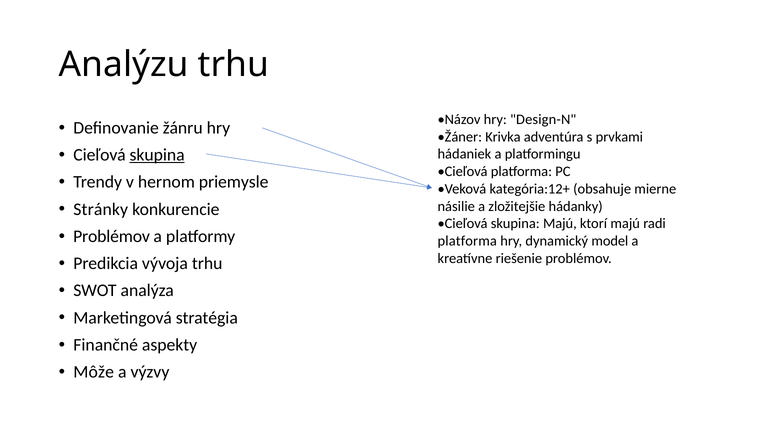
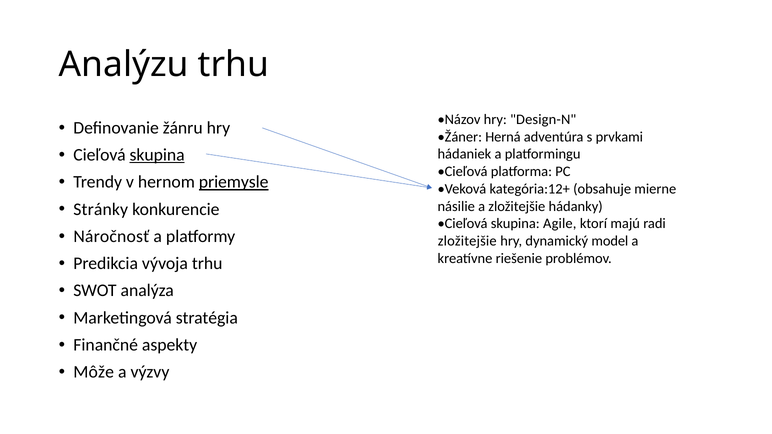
Krivka: Krivka -> Herná
priemysle underline: none -> present
skupina Majú: Majú -> Agile
Problémov at (112, 237): Problémov -> Náročnosť
platforma at (467, 241): platforma -> zložitejšie
